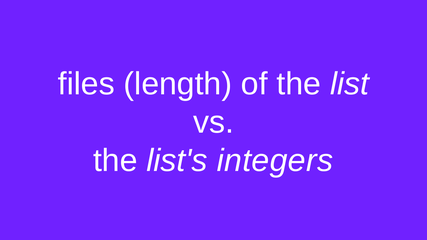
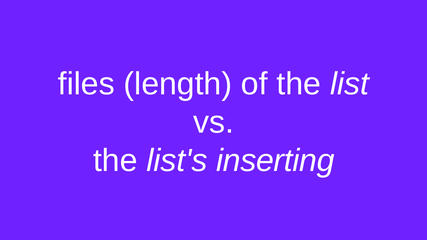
integers: integers -> inserting
